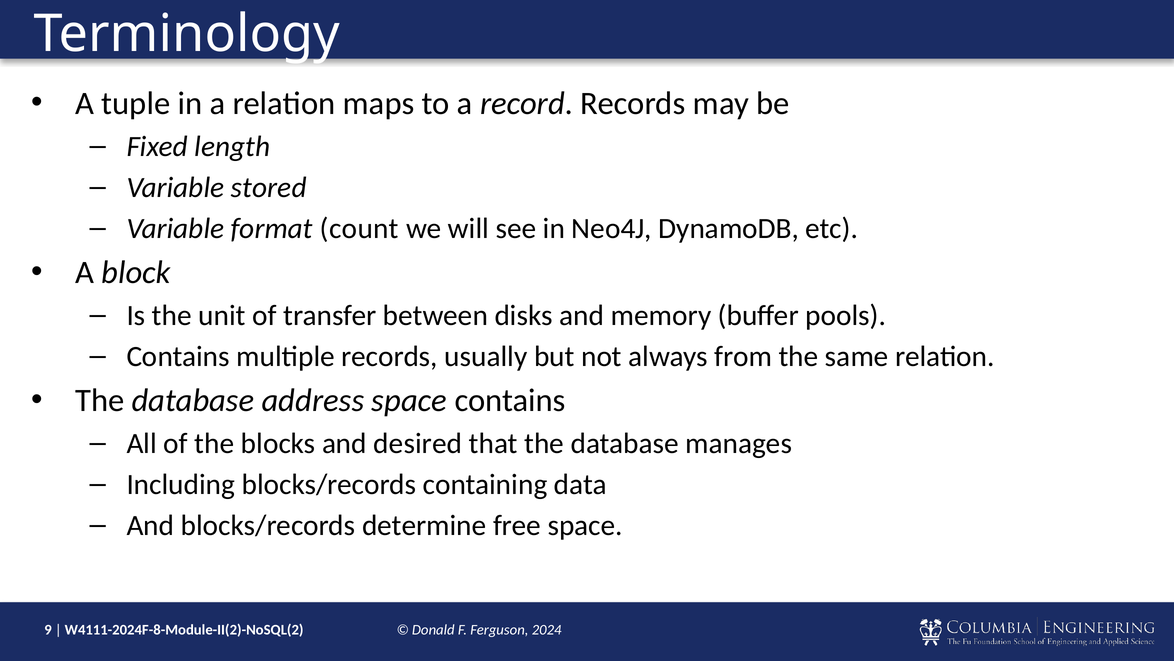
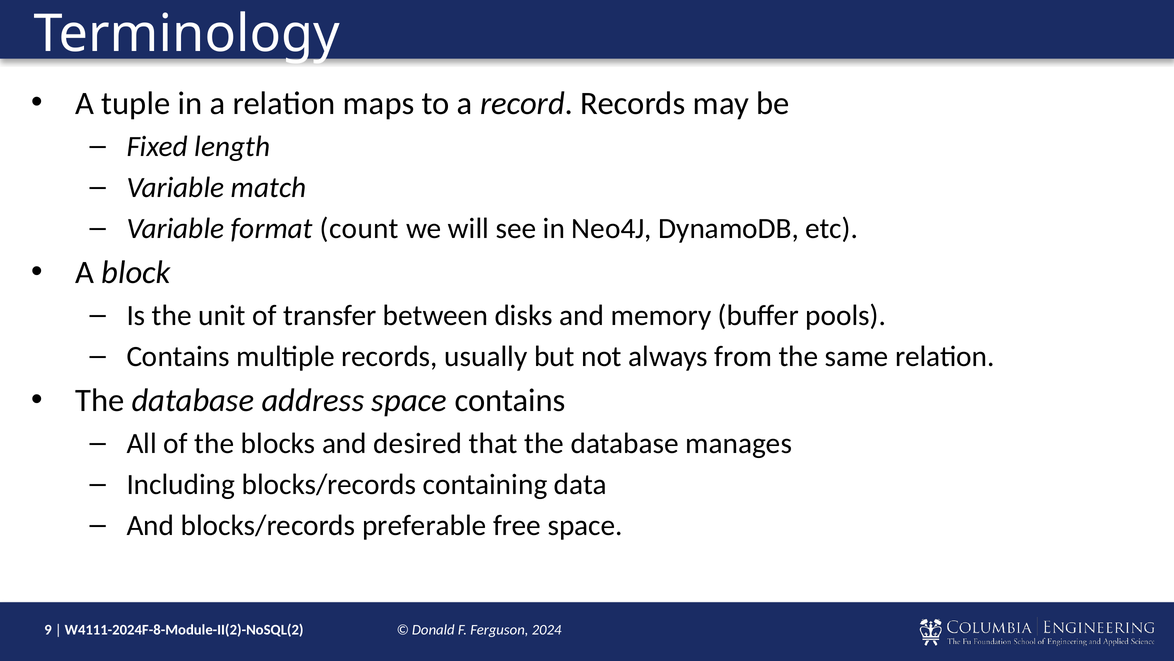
stored: stored -> match
determine: determine -> preferable
